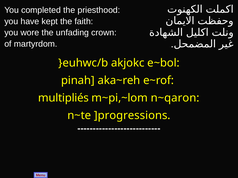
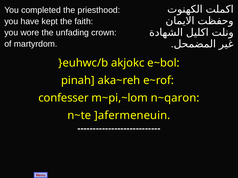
multipliés: multipliés -> confesser
]progressions: ]progressions -> ]afermeneuin
